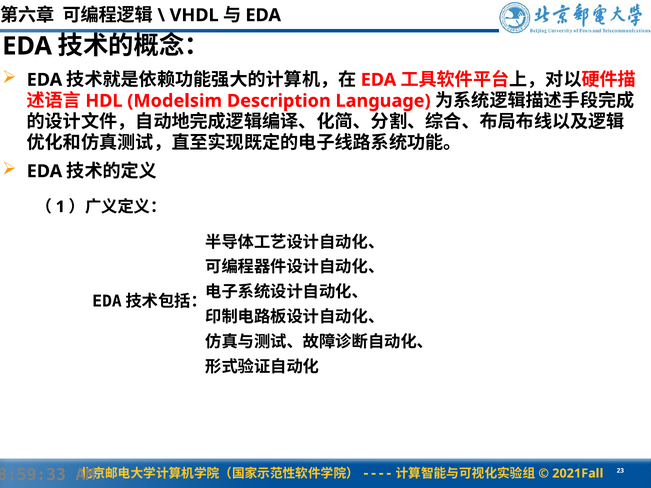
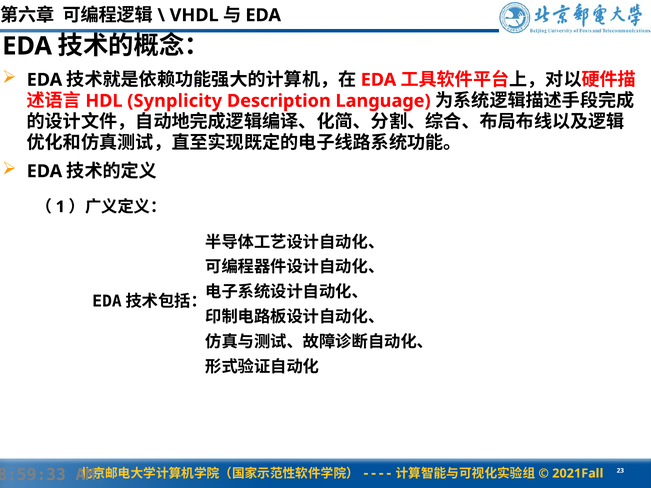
Modelsim: Modelsim -> Synplicity
